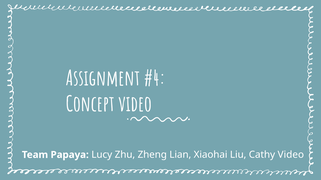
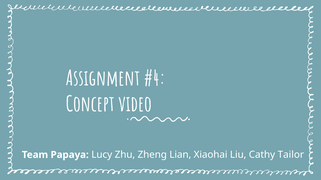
Cathy Video: Video -> Tailor
